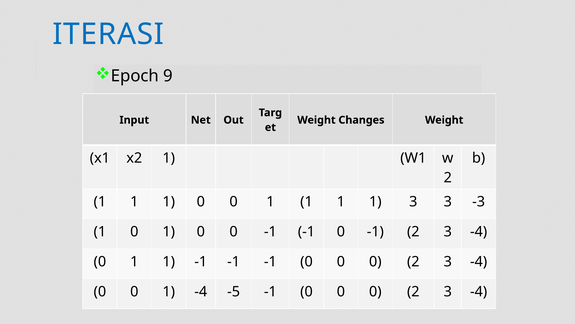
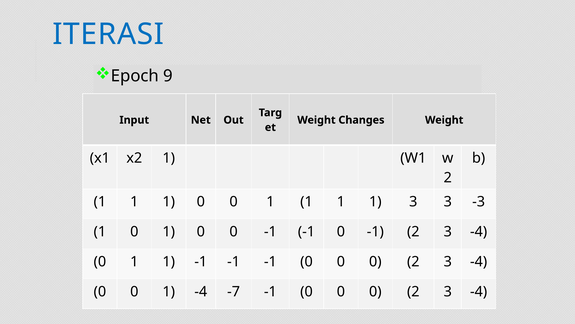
-5: -5 -> -7
